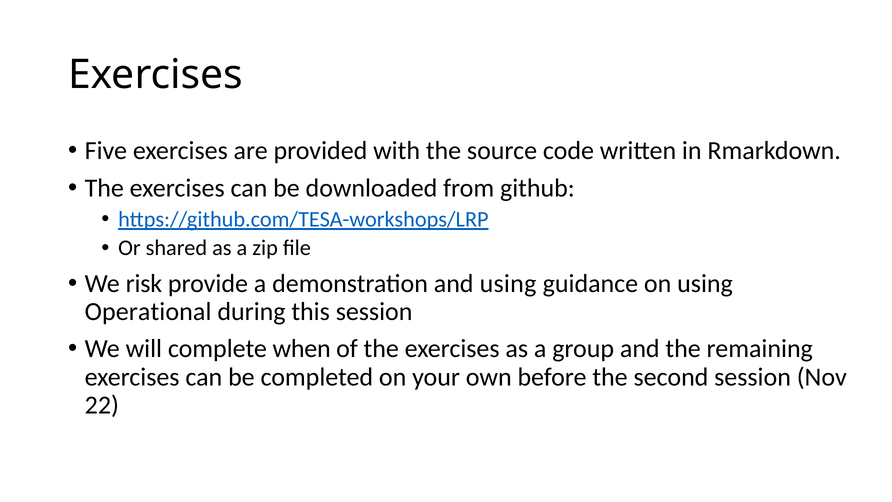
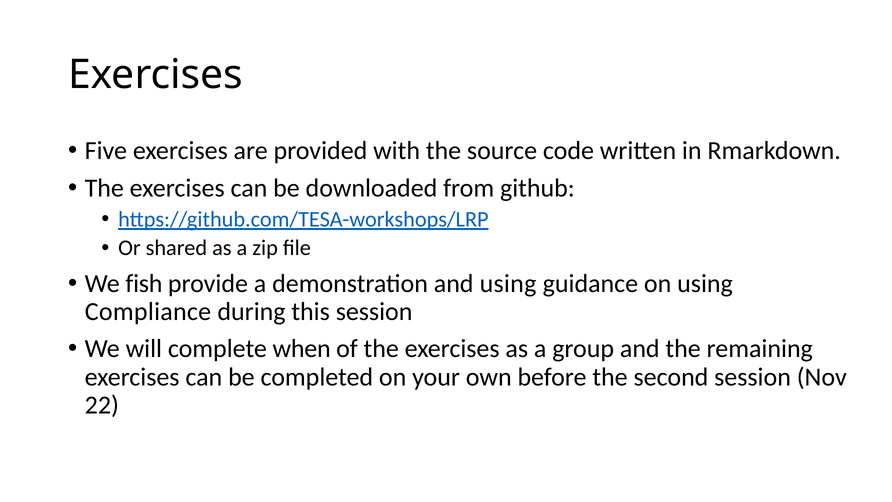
risk: risk -> fish
Operational: Operational -> Compliance
